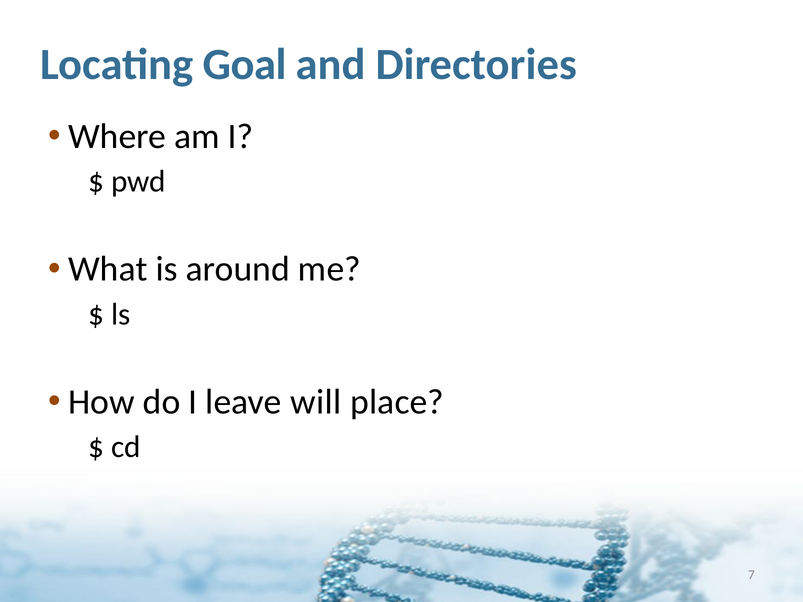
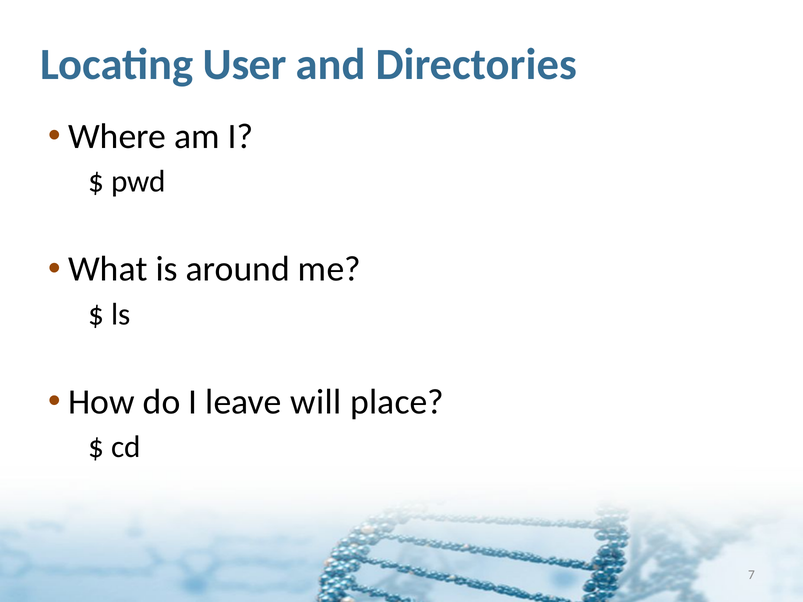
Goal: Goal -> User
